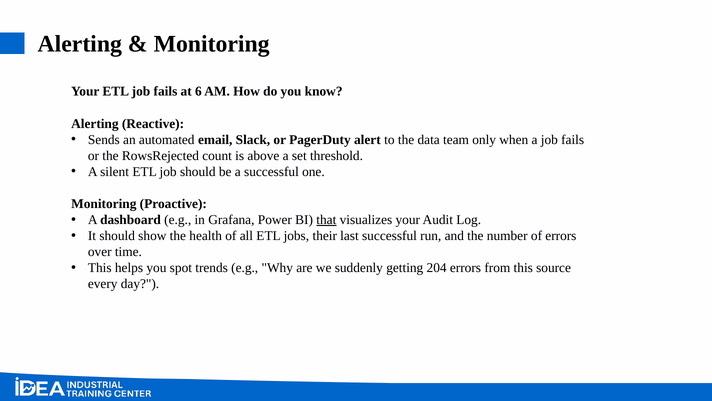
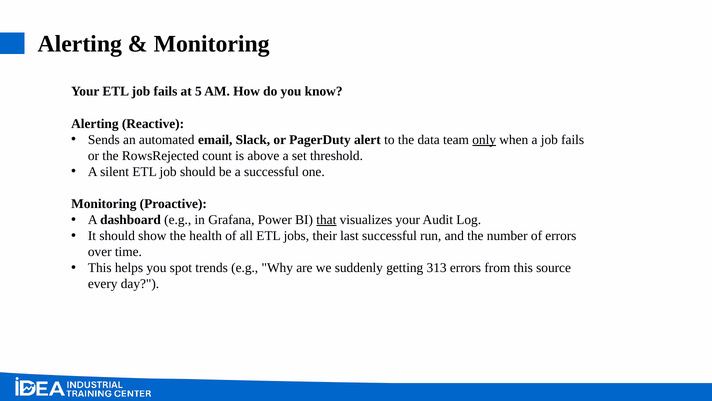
6: 6 -> 5
only underline: none -> present
204: 204 -> 313
